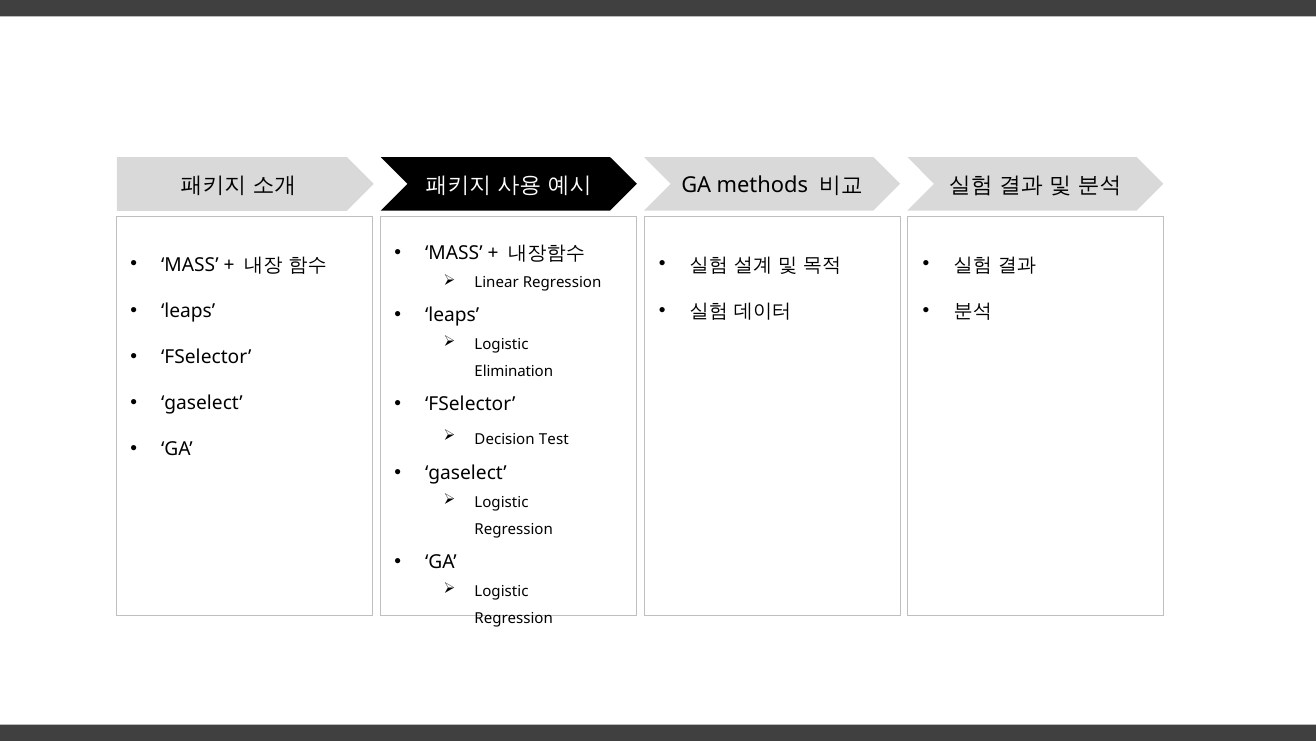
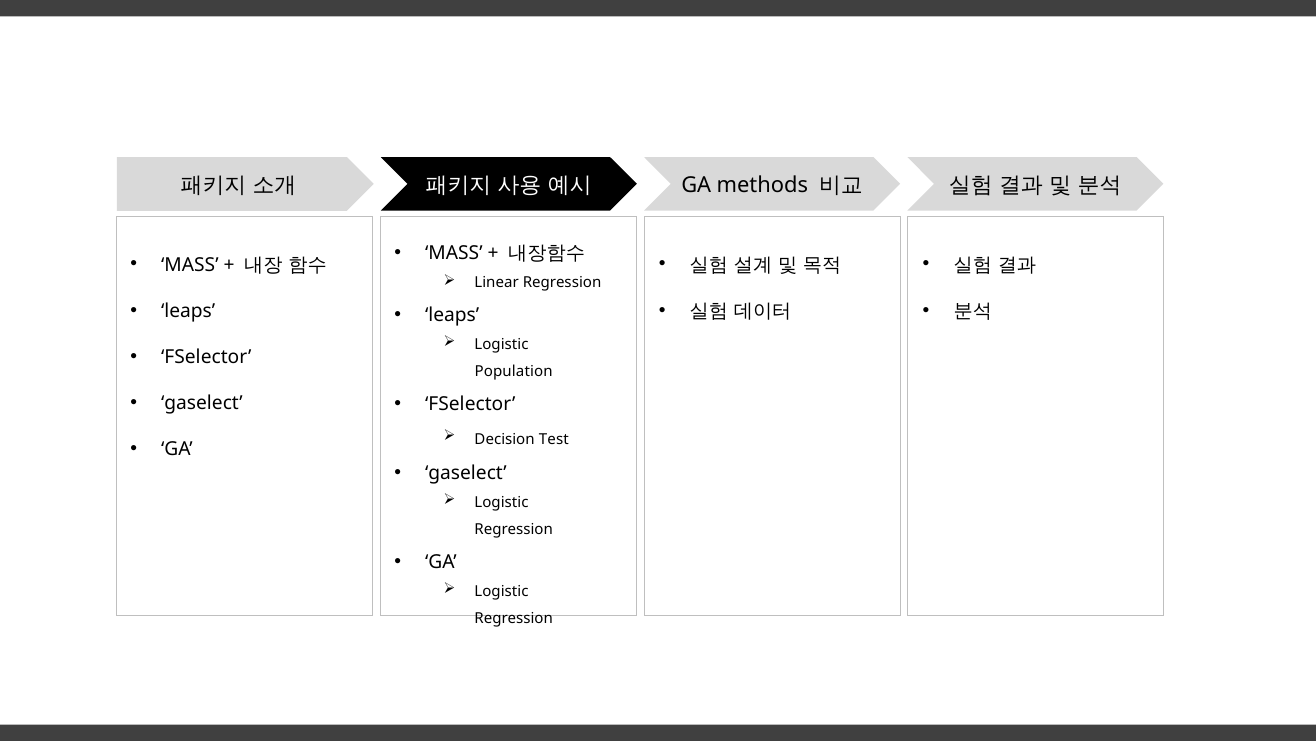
Elimination: Elimination -> Population
